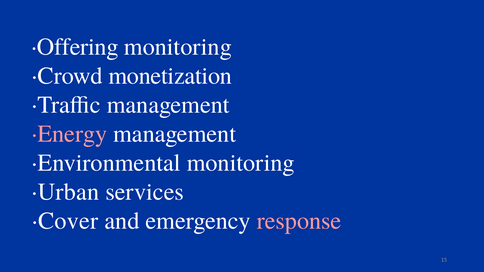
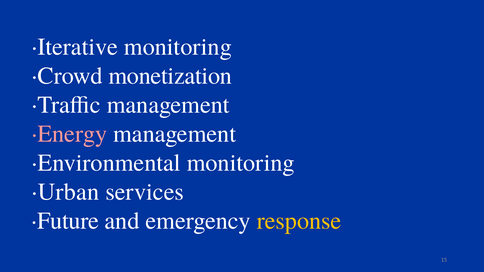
·Offering: ·Offering -> ·Iterative
·Cover: ·Cover -> ·Future
response colour: pink -> yellow
